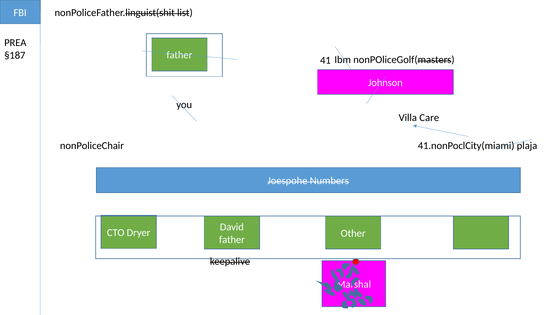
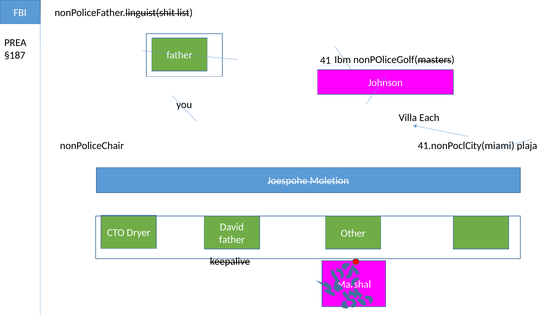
Care: Care -> Each
Numbers: Numbers -> Moletion
